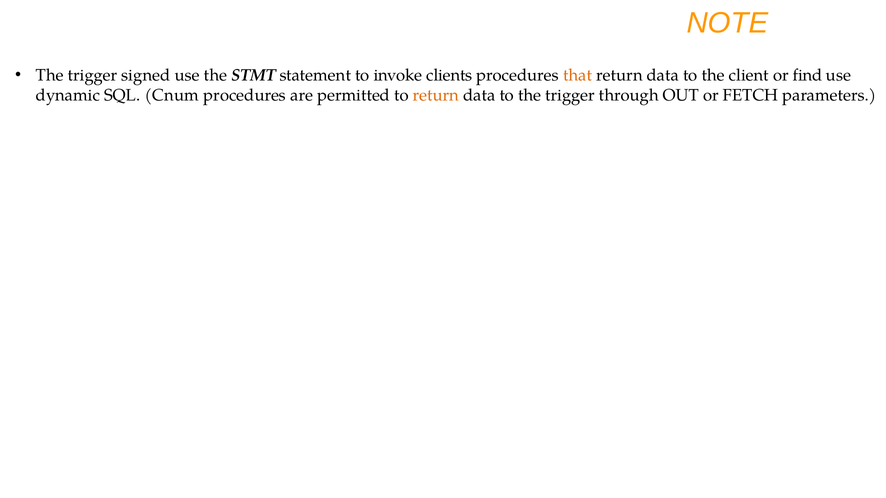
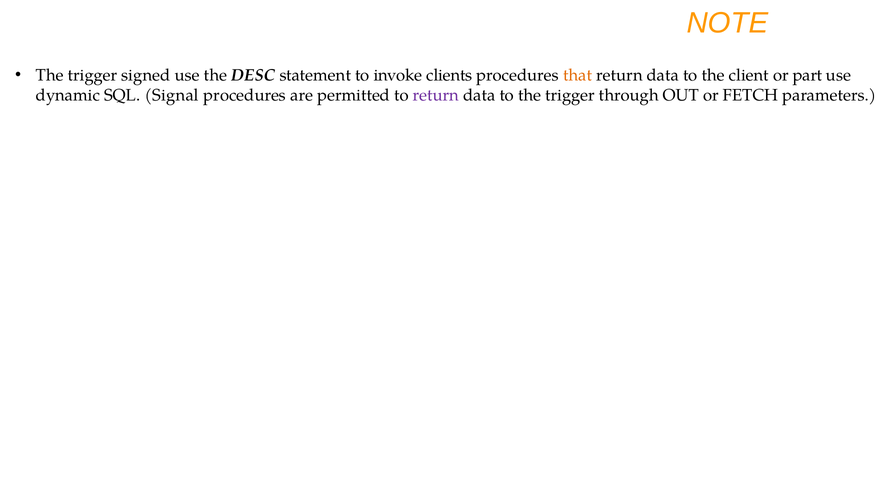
STMT: STMT -> DESC
find: find -> part
Cnum: Cnum -> Signal
return at (436, 95) colour: orange -> purple
